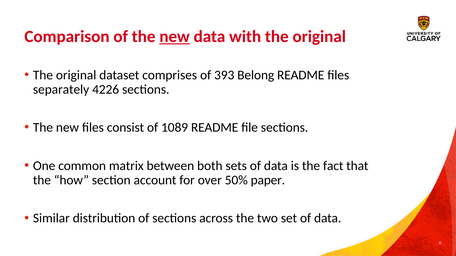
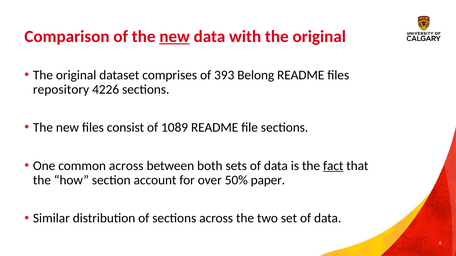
separately: separately -> repository
common matrix: matrix -> across
fact underline: none -> present
